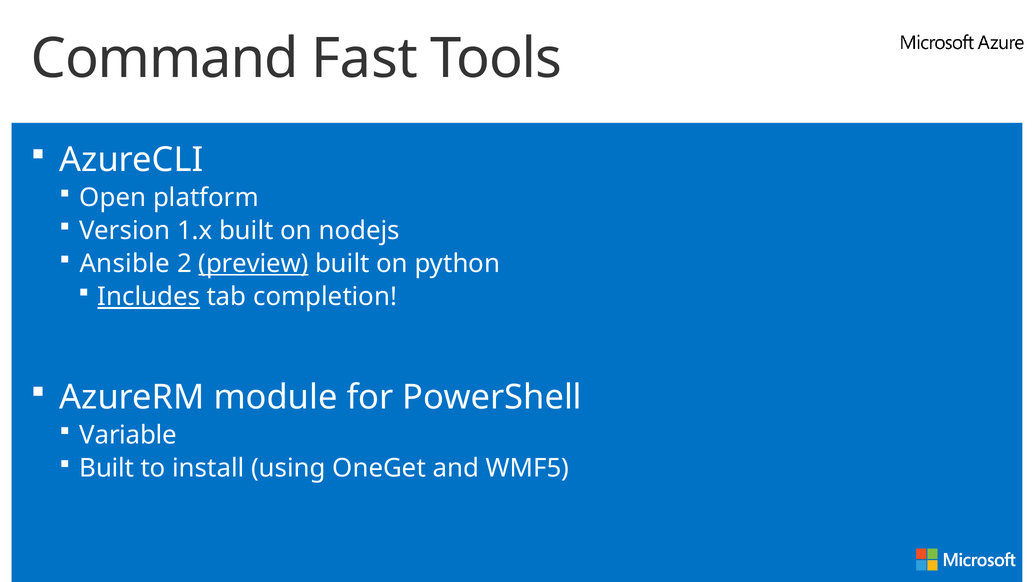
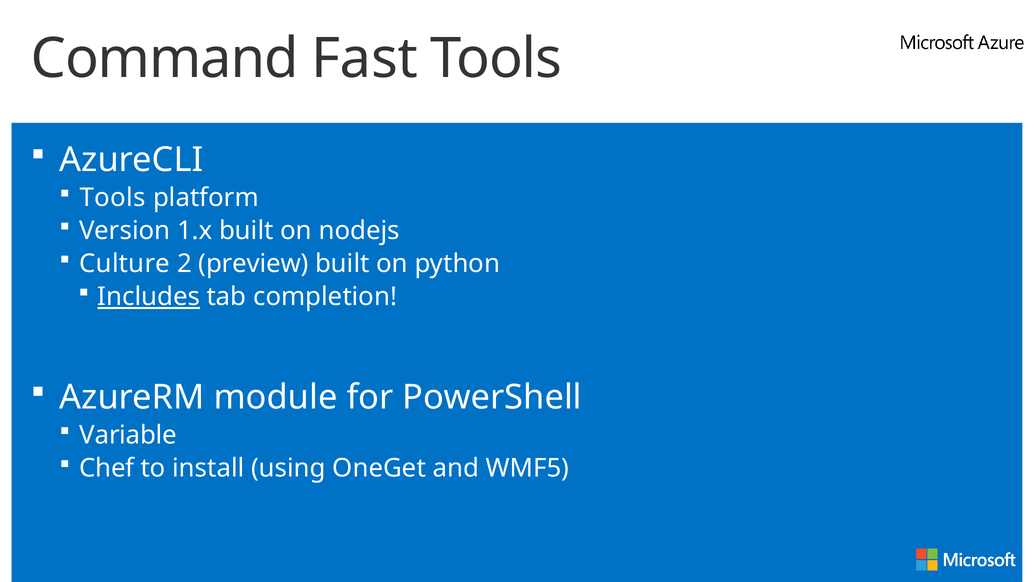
Open at (113, 197): Open -> Tools
Ansible: Ansible -> Culture
preview underline: present -> none
Built at (107, 468): Built -> Chef
